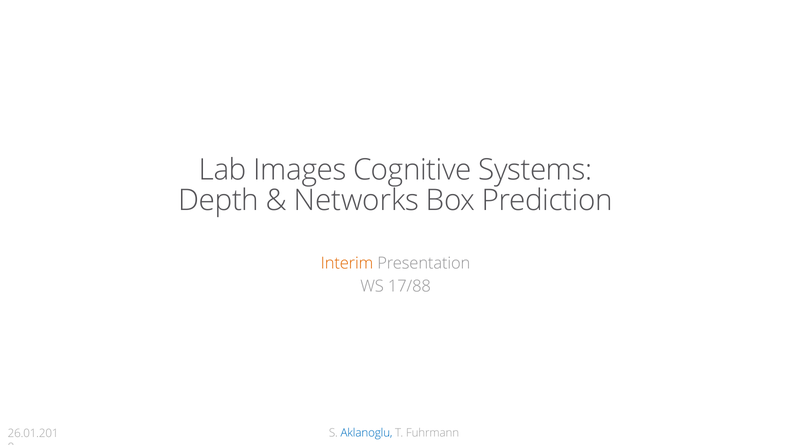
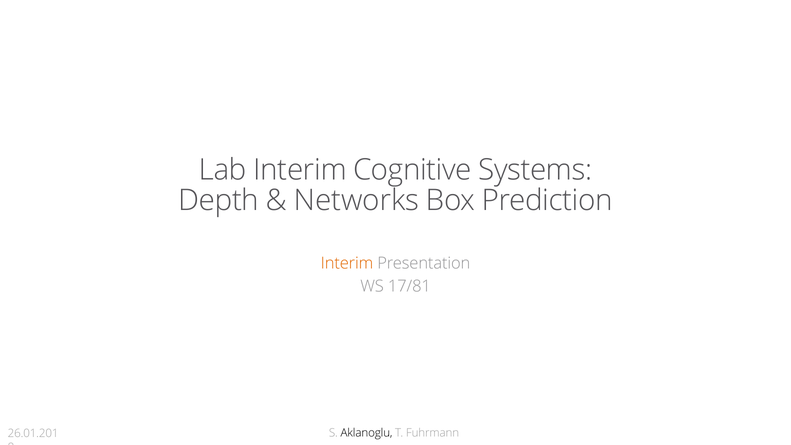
Lab Images: Images -> Interim
17/88: 17/88 -> 17/81
Aklanoglu colour: blue -> black
